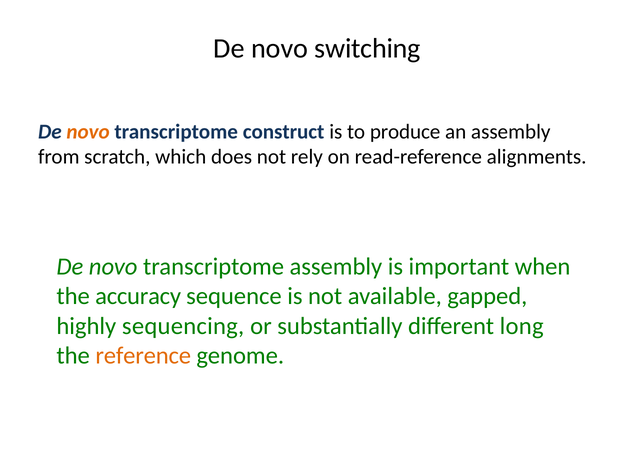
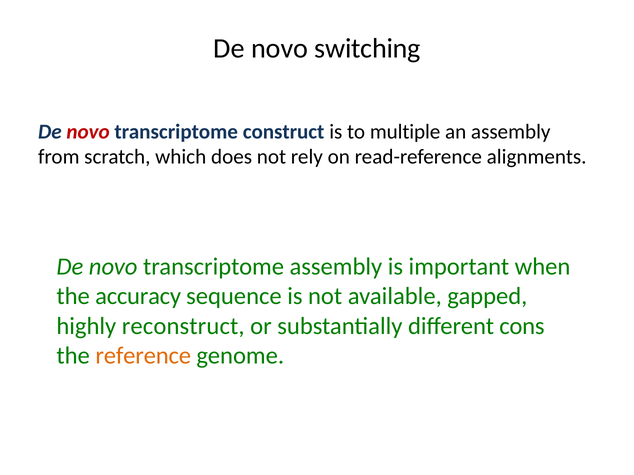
novo at (88, 132) colour: orange -> red
produce: produce -> multiple
sequencing: sequencing -> reconstruct
long: long -> cons
